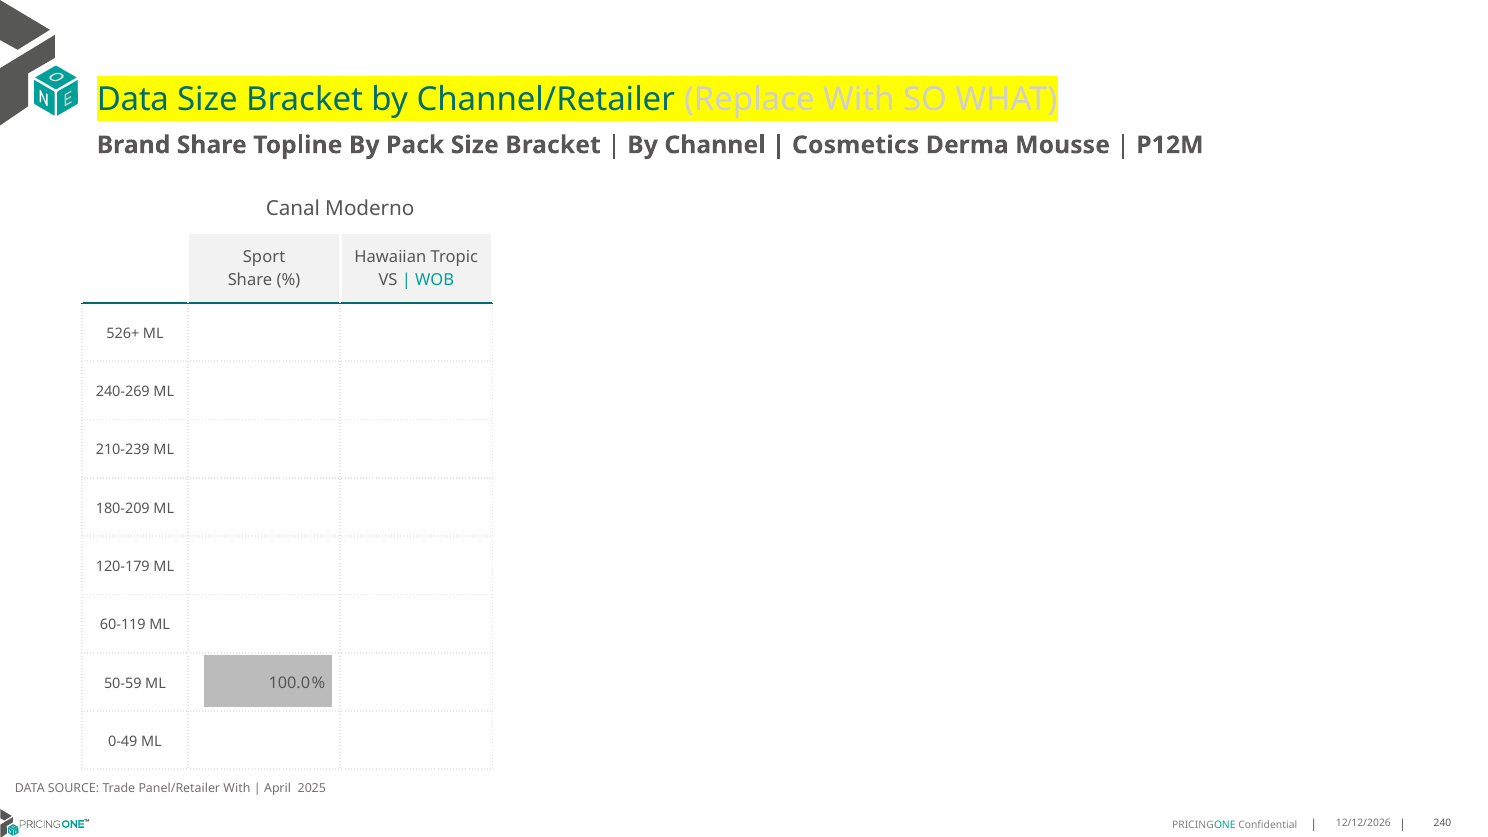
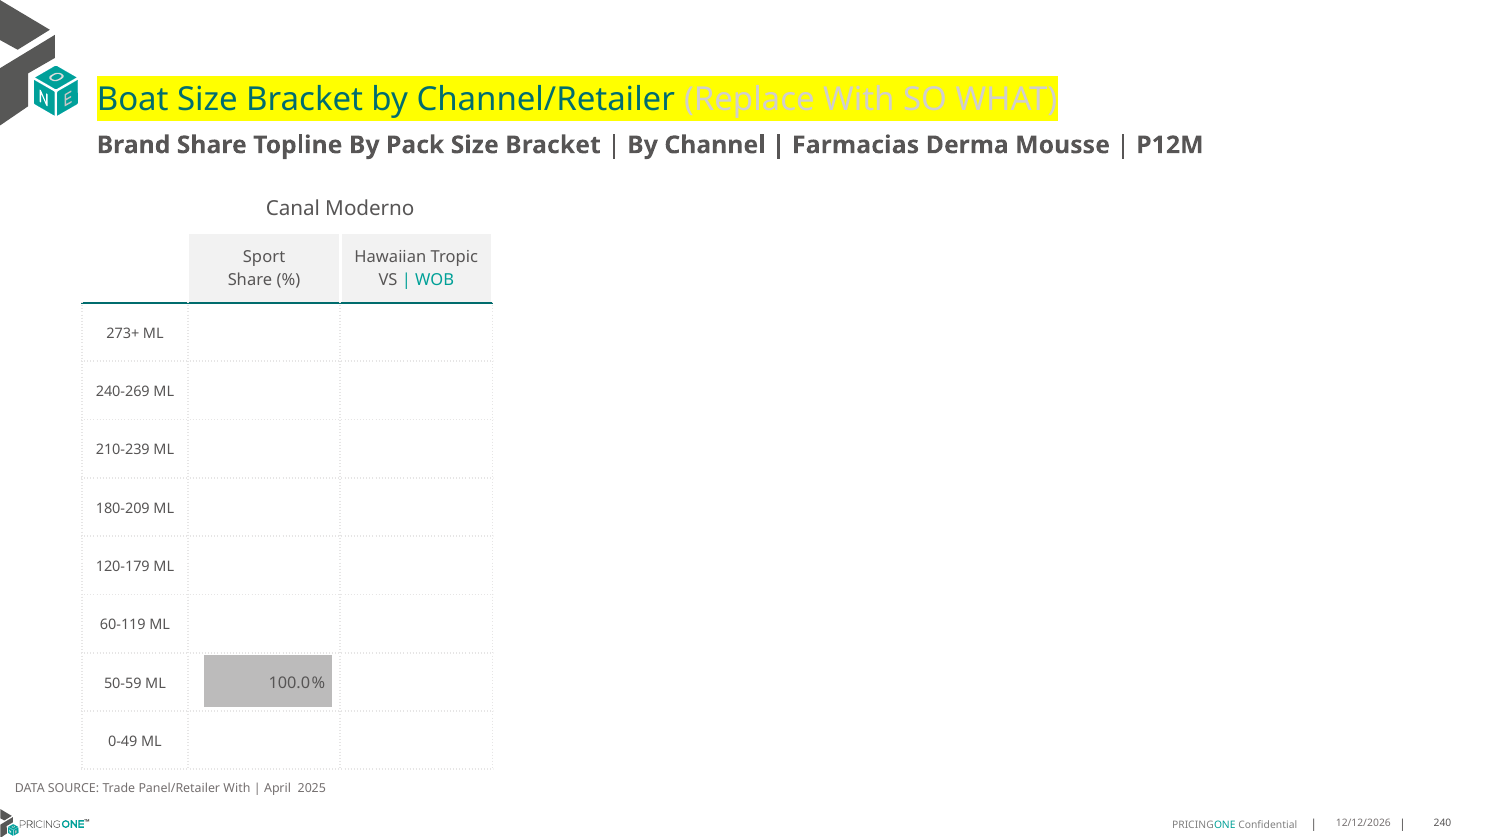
Data at (133, 100): Data -> Boat
Cosmetics: Cosmetics -> Farmacias
526+: 526+ -> 273+
